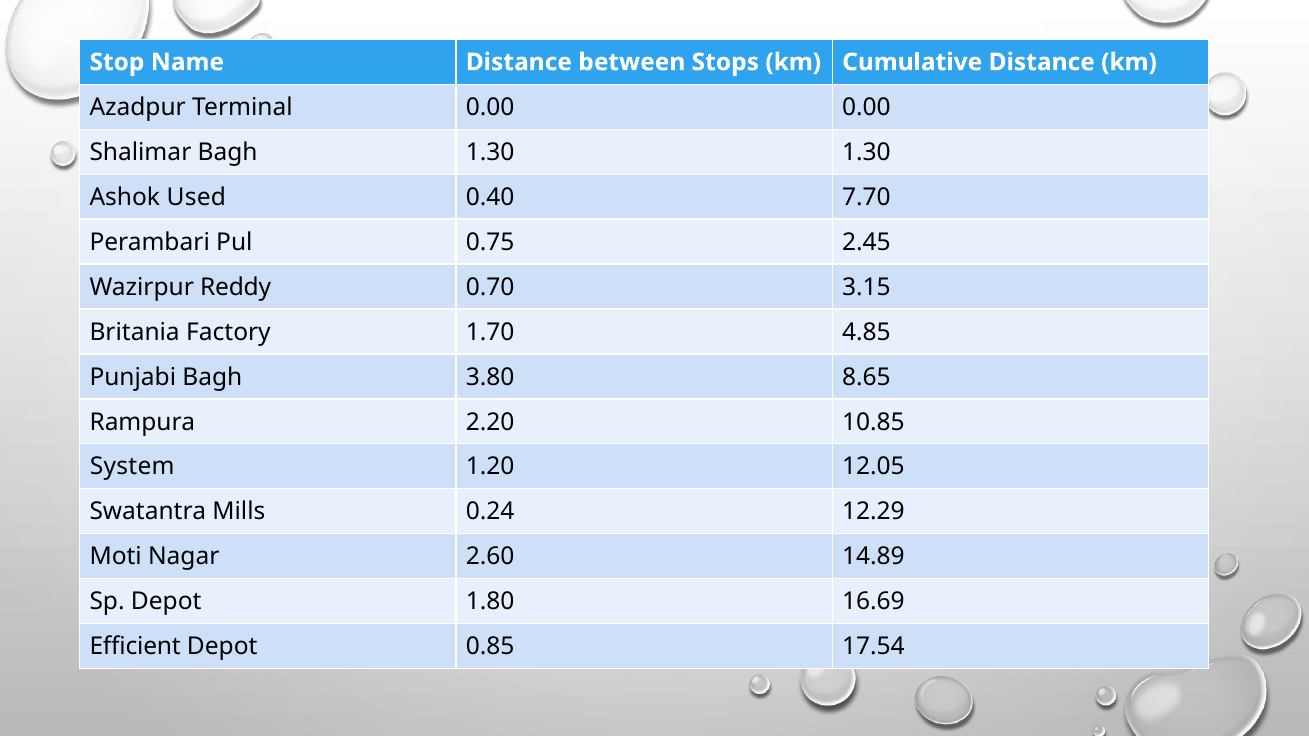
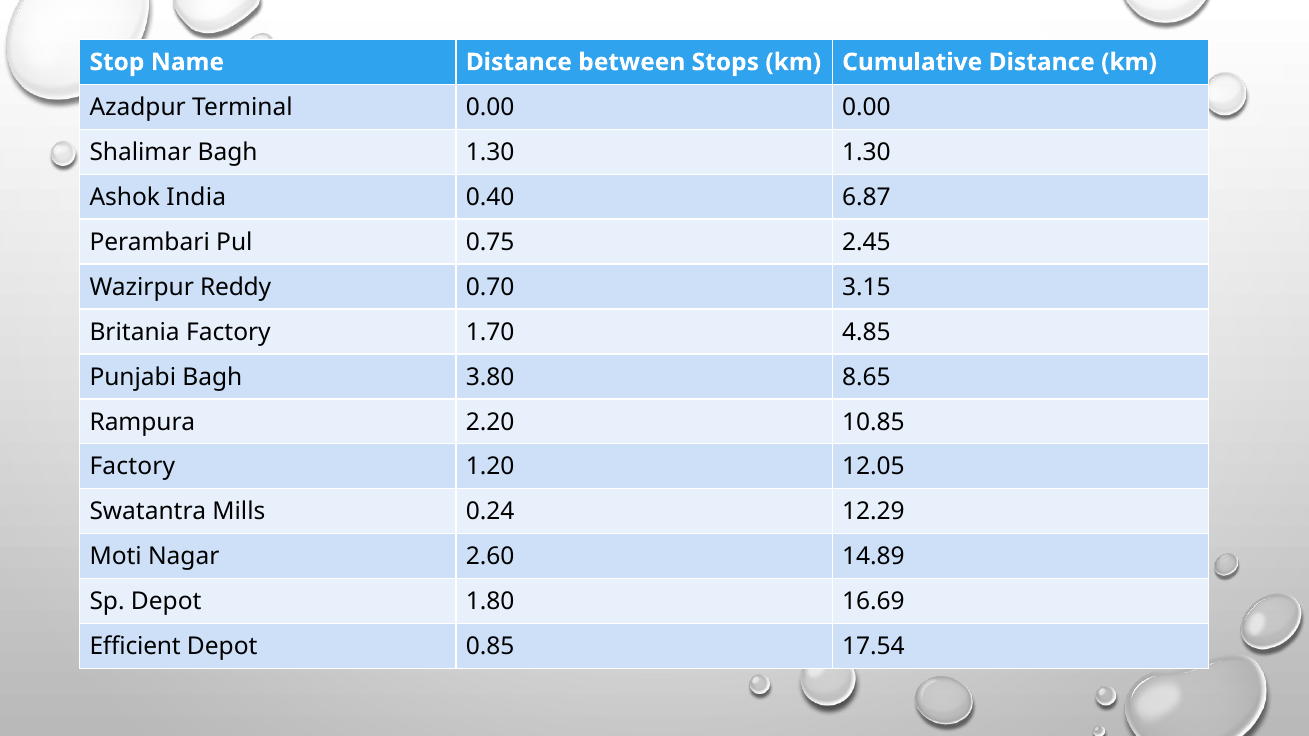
Used: Used -> India
7.70: 7.70 -> 6.87
System at (132, 467): System -> Factory
